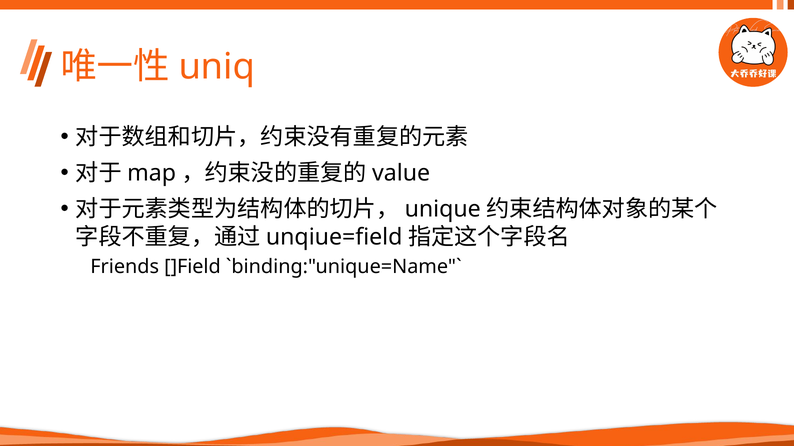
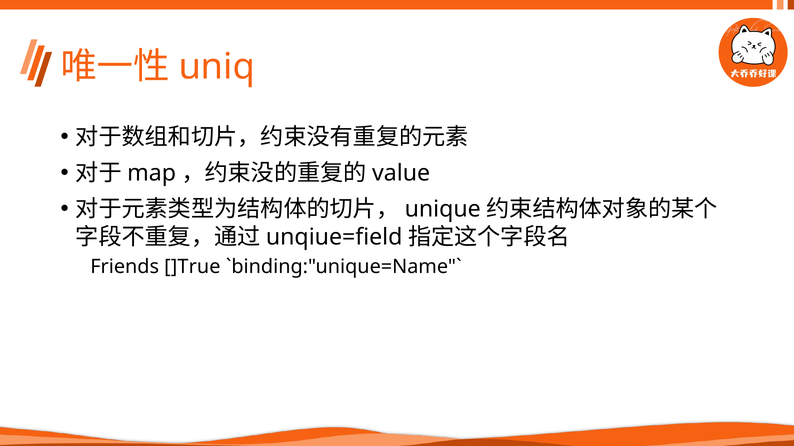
]Field: ]Field -> ]True
